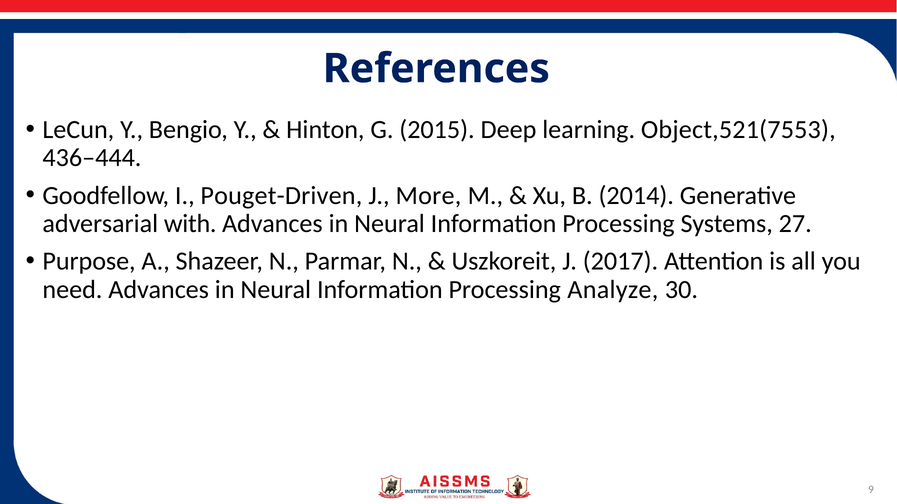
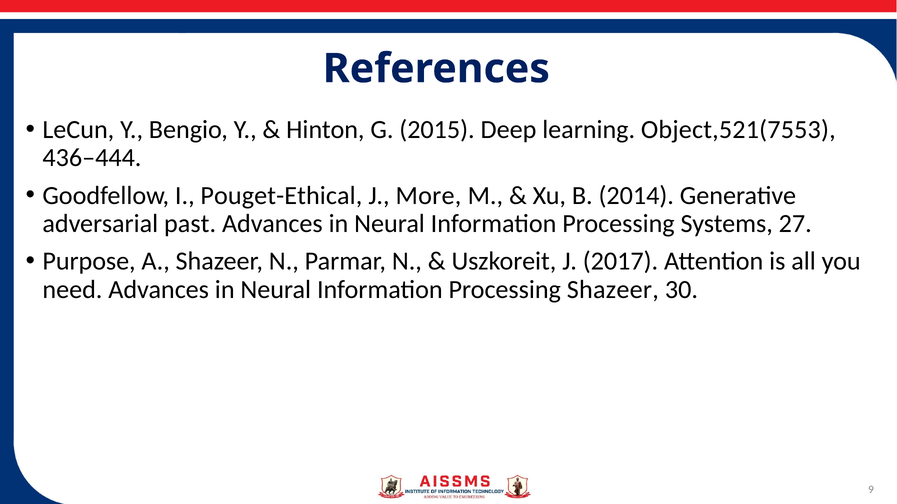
Pouget-Driven: Pouget-Driven -> Pouget-Ethical
with: with -> past
Processing Analyze: Analyze -> Shazeer
